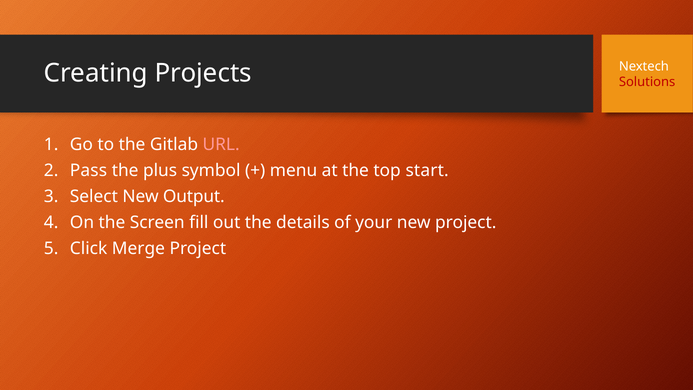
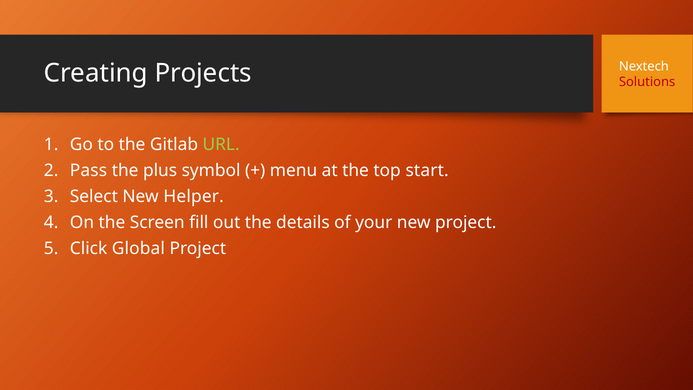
URL colour: pink -> light green
Output: Output -> Helper
Merge: Merge -> Global
